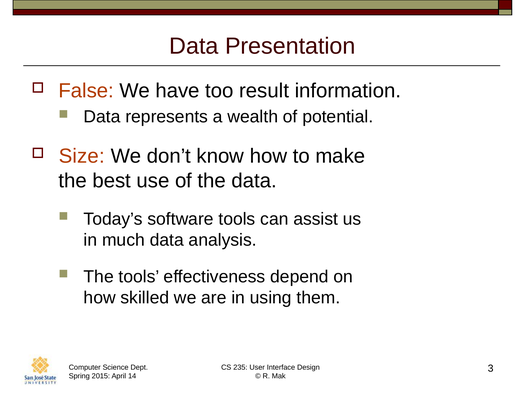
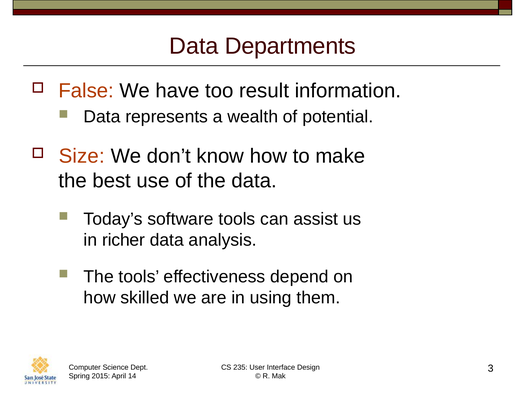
Presentation: Presentation -> Departments
much: much -> richer
